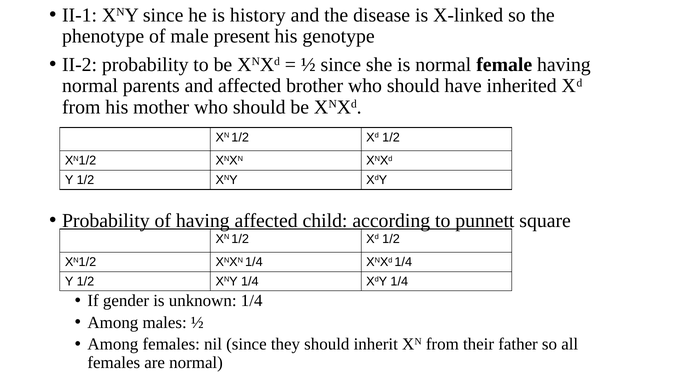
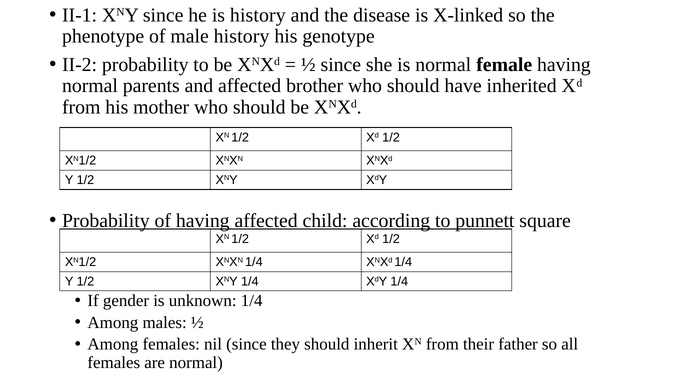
male present: present -> history
